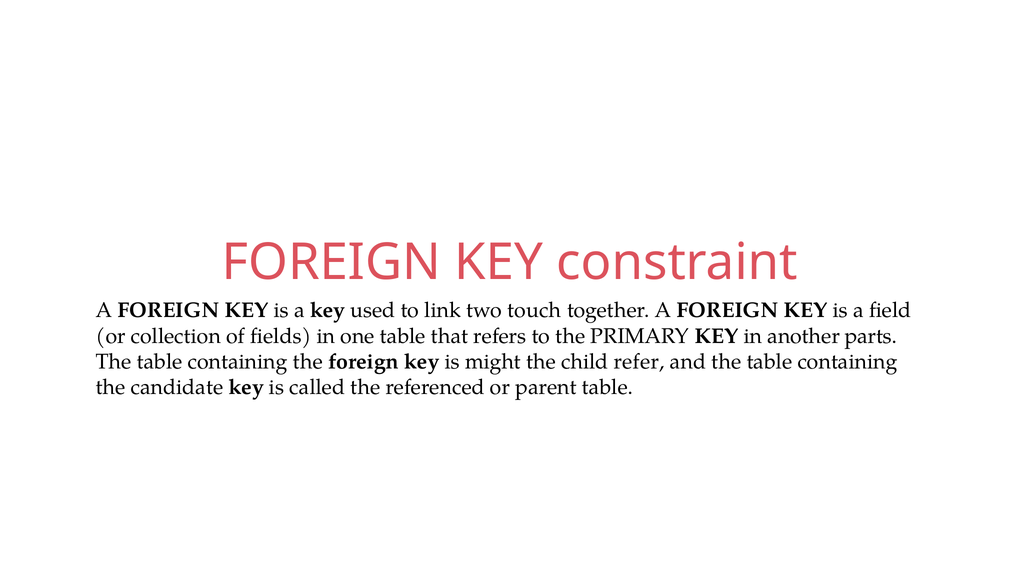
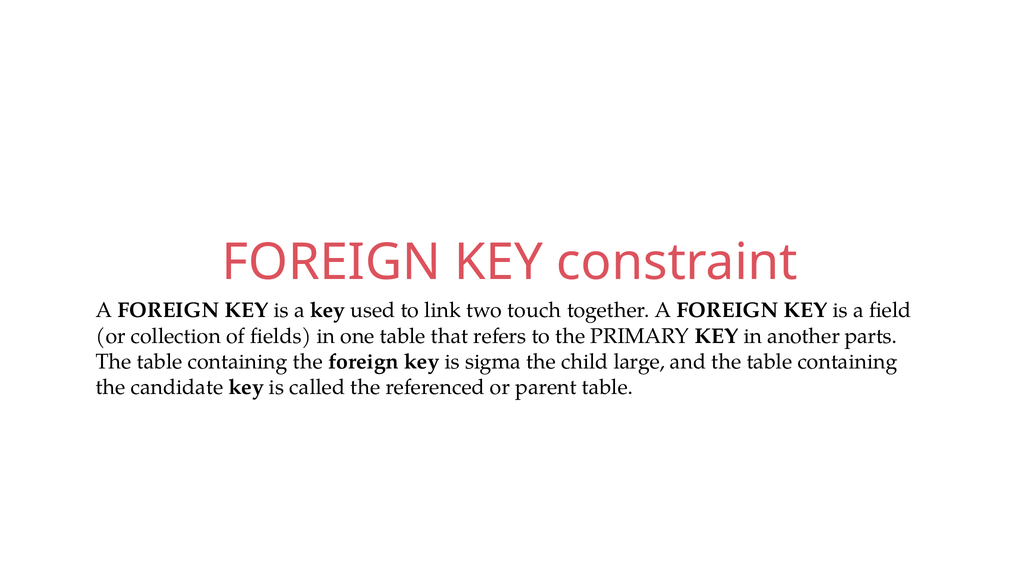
might: might -> sigma
refer: refer -> large
